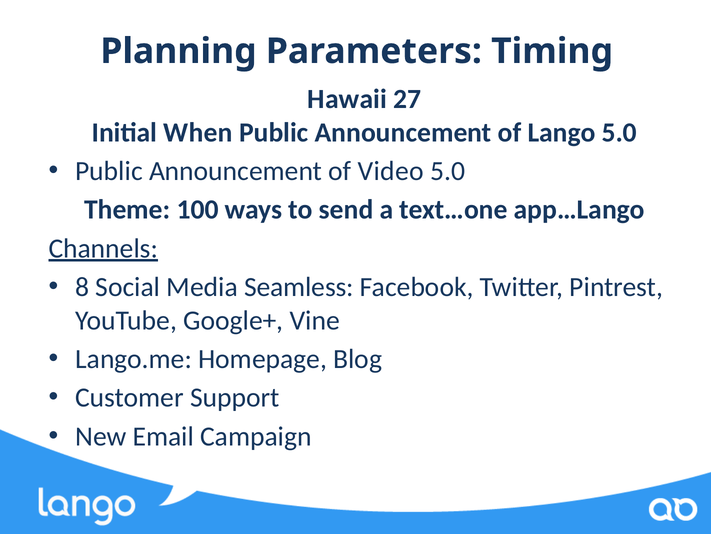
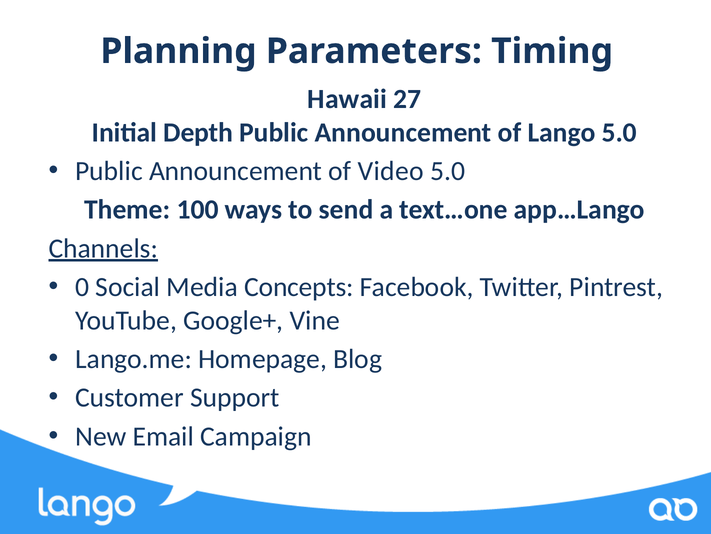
When: When -> Depth
8: 8 -> 0
Seamless: Seamless -> Concepts
